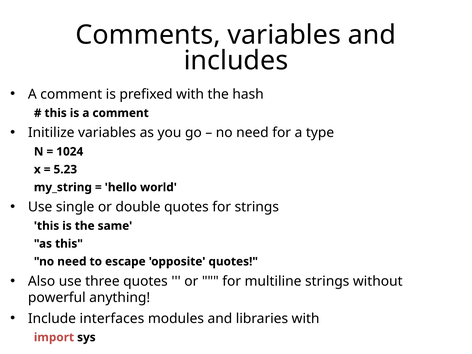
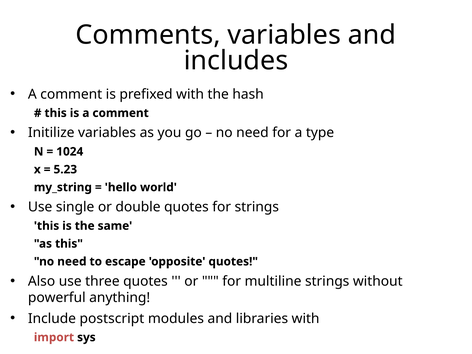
interfaces: interfaces -> postscript
